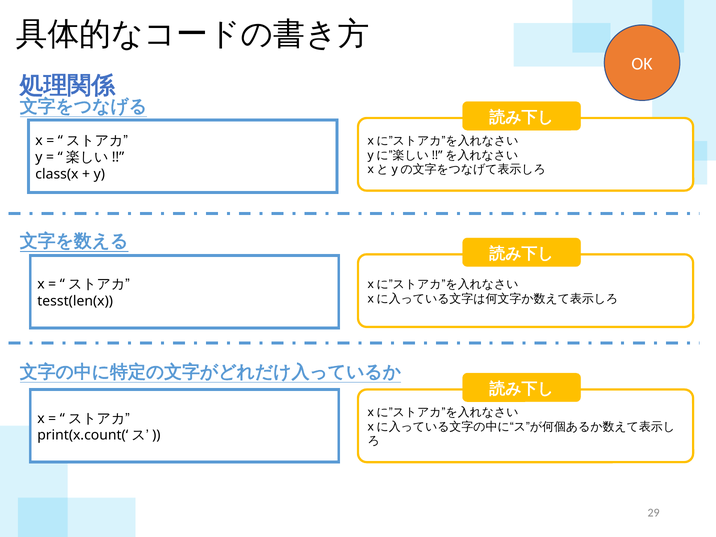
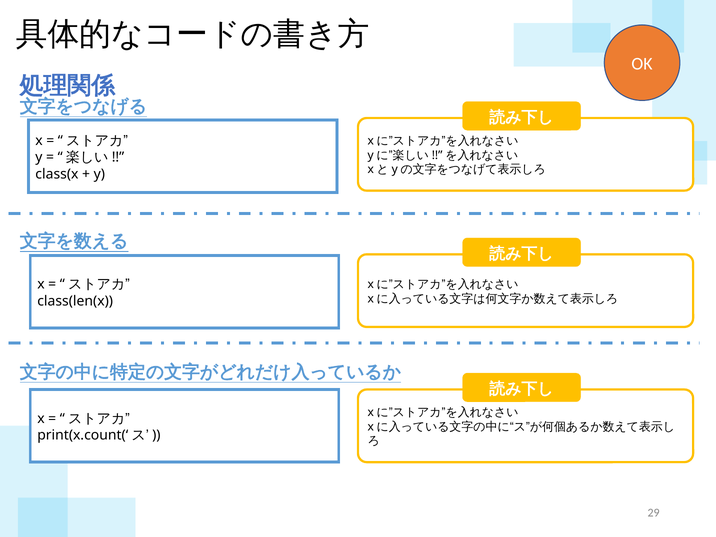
tesst(len(x: tesst(len(x -> class(len(x
